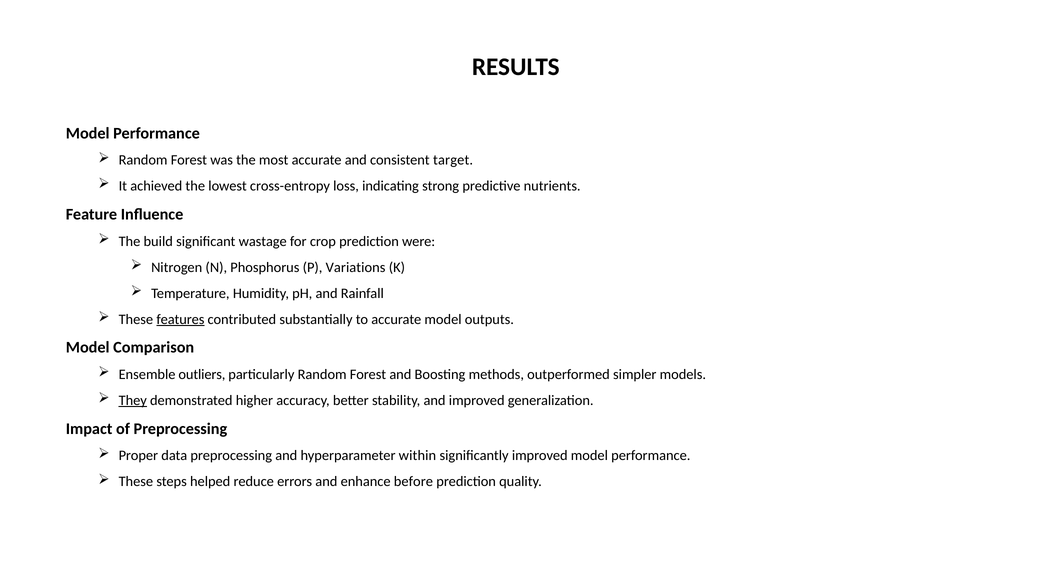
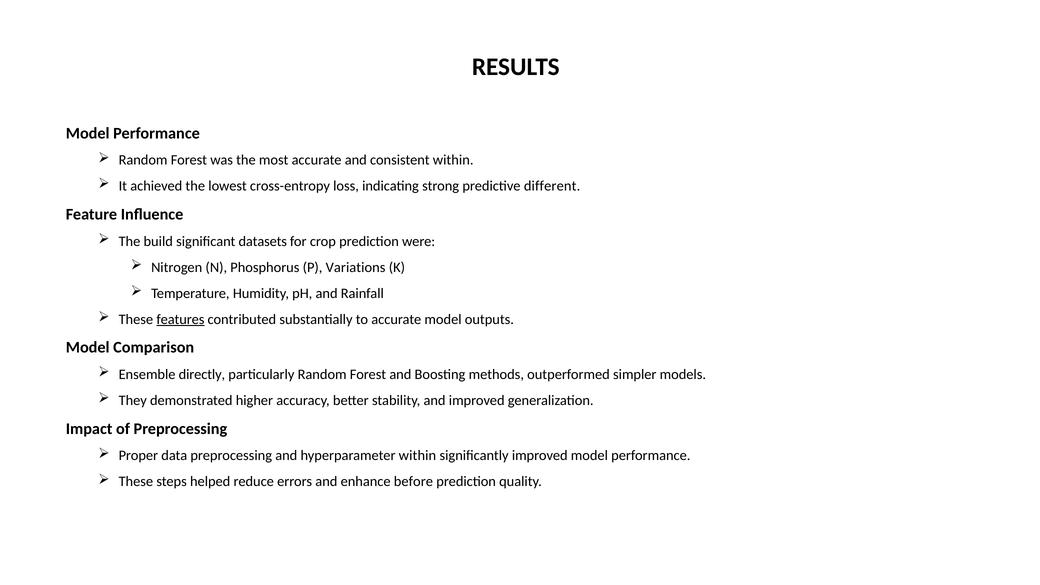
consistent target: target -> within
nutrients: nutrients -> different
wastage: wastage -> datasets
outliers: outliers -> directly
They underline: present -> none
